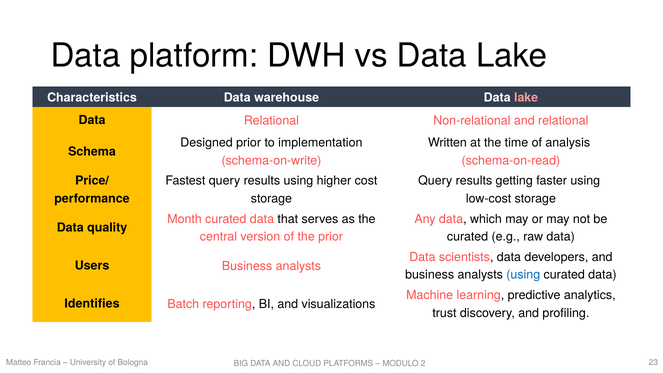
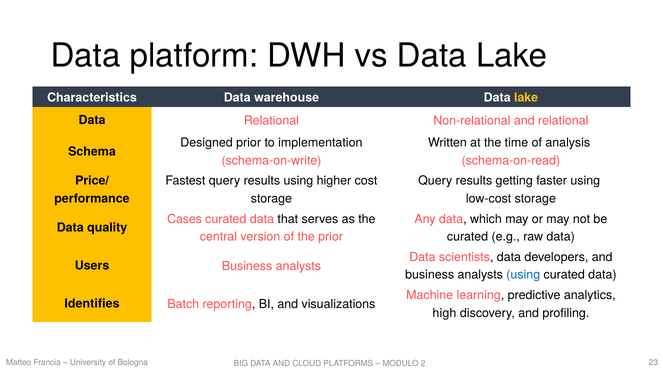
lake at (526, 98) colour: pink -> yellow
Month: Month -> Cases
trust: trust -> high
